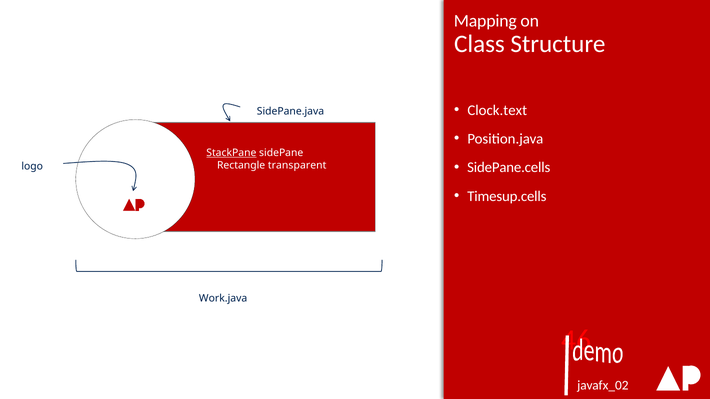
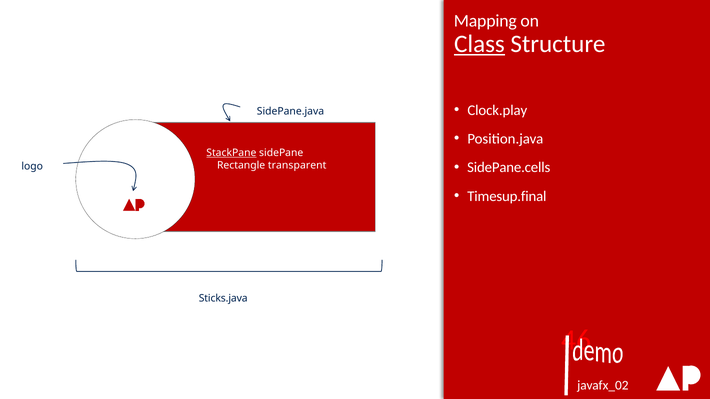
Class underline: none -> present
Clock.text: Clock.text -> Clock.play
Timesup.cells: Timesup.cells -> Timesup.final
Work.java: Work.java -> Sticks.java
